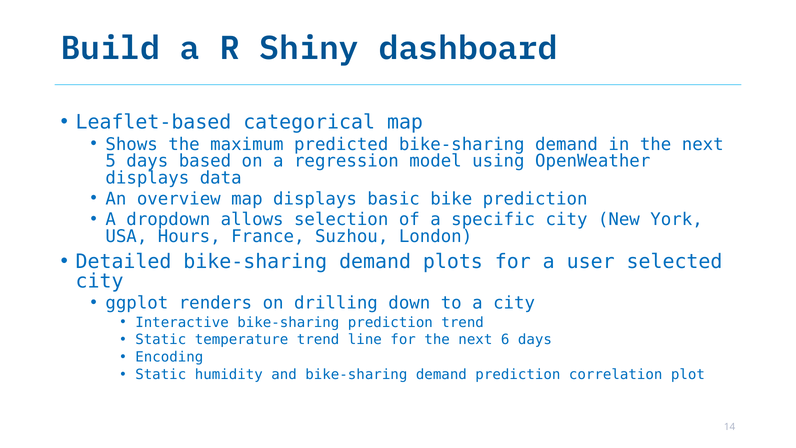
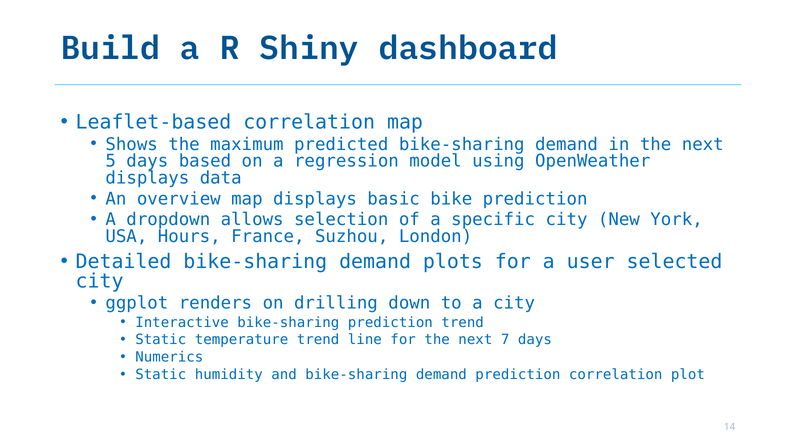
Leaflet-based categorical: categorical -> correlation
6: 6 -> 7
Encoding: Encoding -> Numerics
